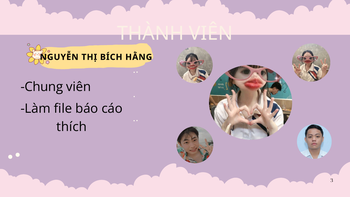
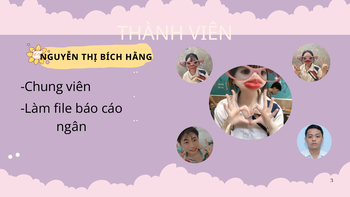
thích: thích -> ngân
